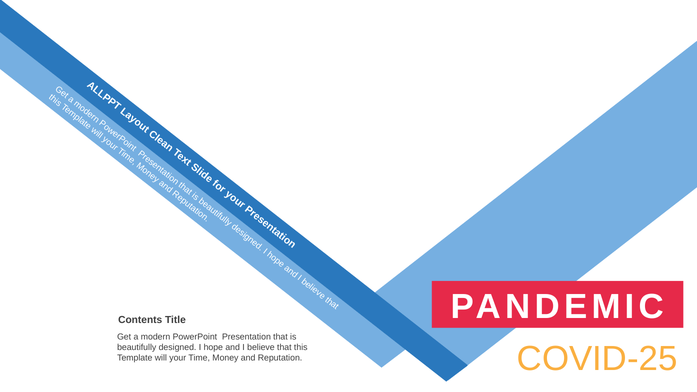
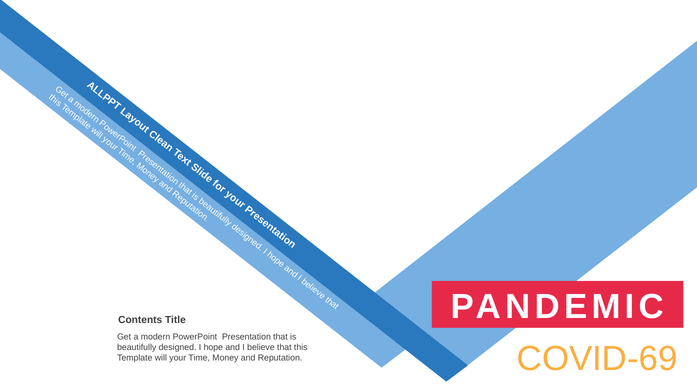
COVID-25: COVID-25 -> COVID-69
